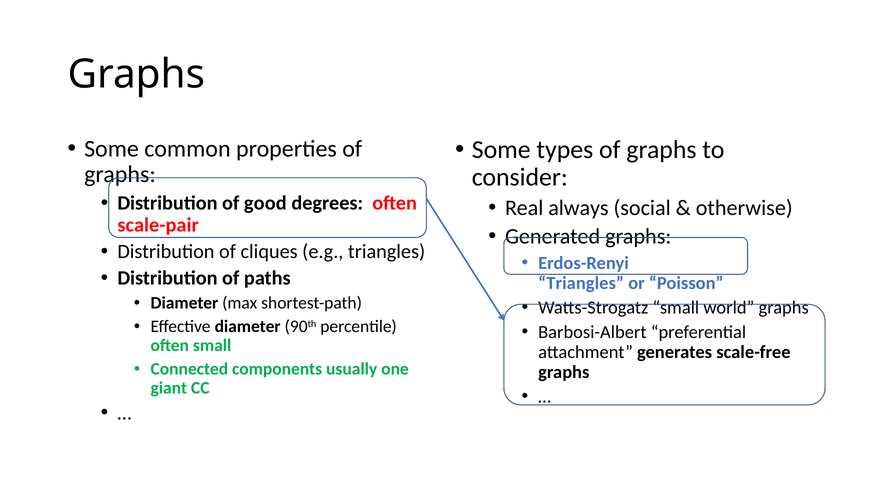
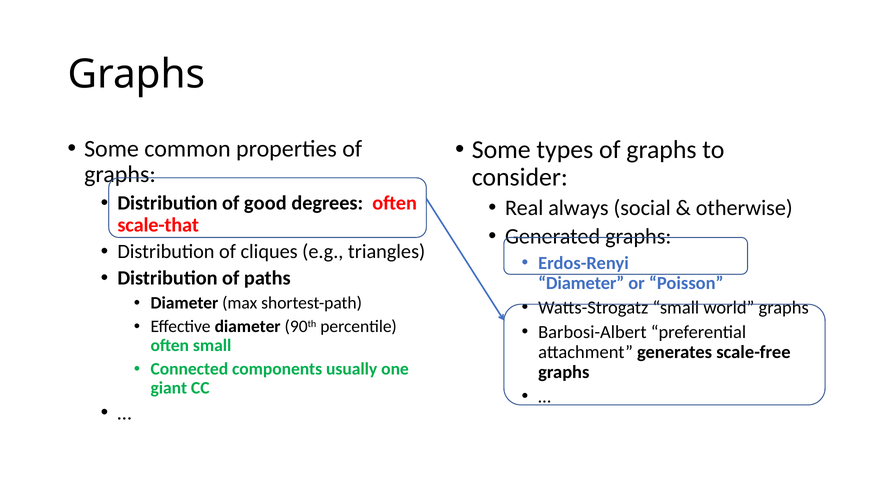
scale-pair: scale-pair -> scale-that
Triangles at (581, 283): Triangles -> Diameter
